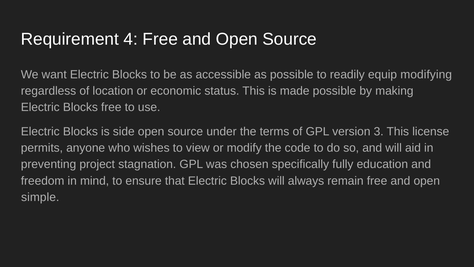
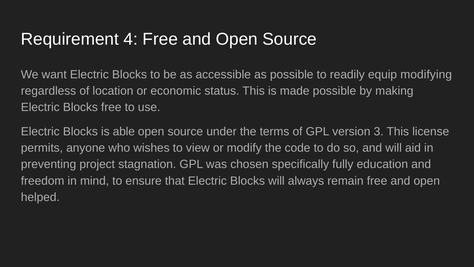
side: side -> able
simple: simple -> helped
